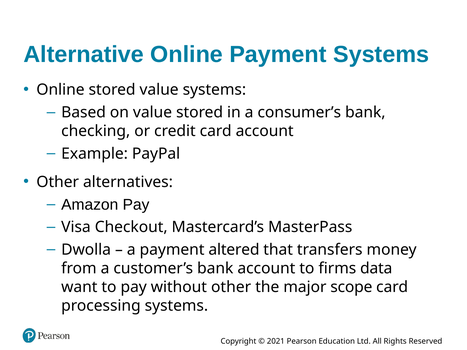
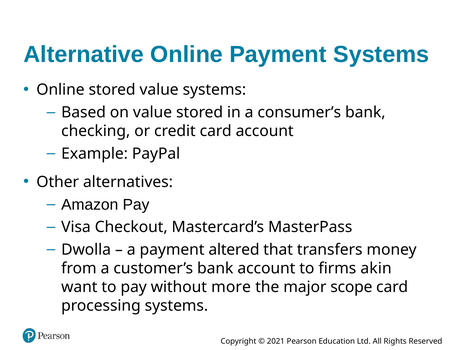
data: data -> akin
without other: other -> more
